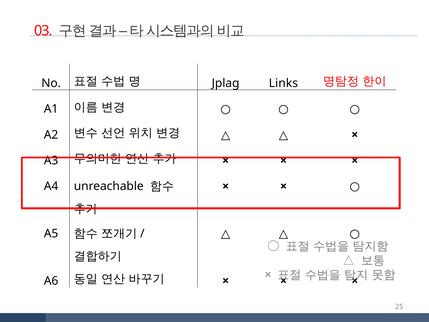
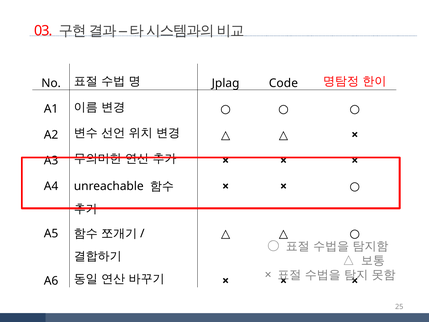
Links: Links -> Code
